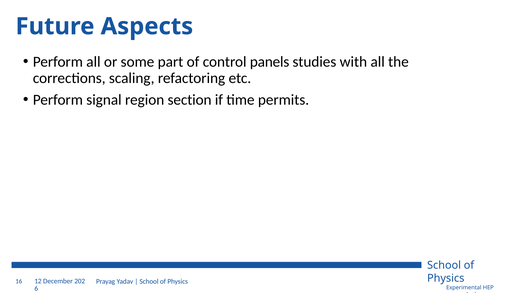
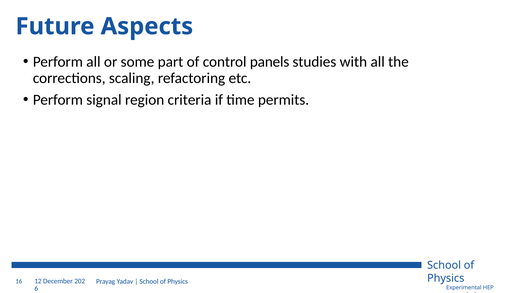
section: section -> criteria
